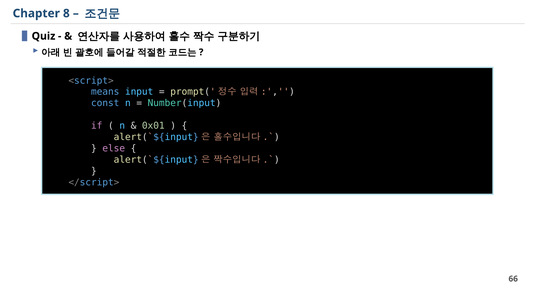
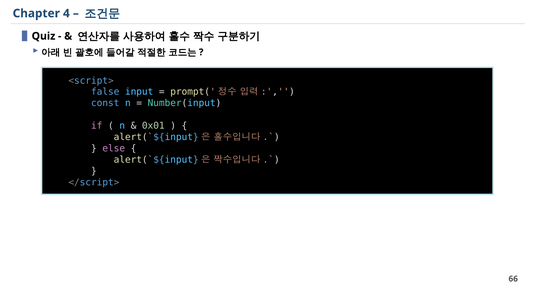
8: 8 -> 4
means: means -> false
